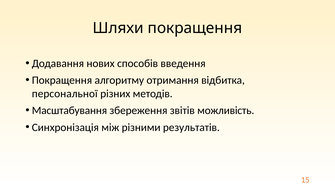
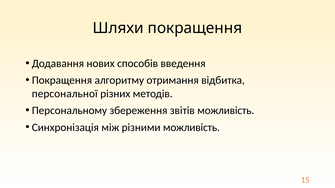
Масштабування: Масштабування -> Персональному
різними результатів: результатів -> можливість
